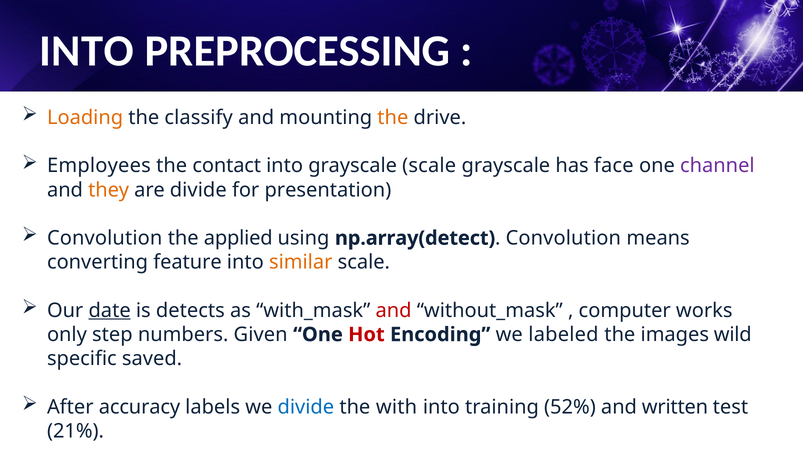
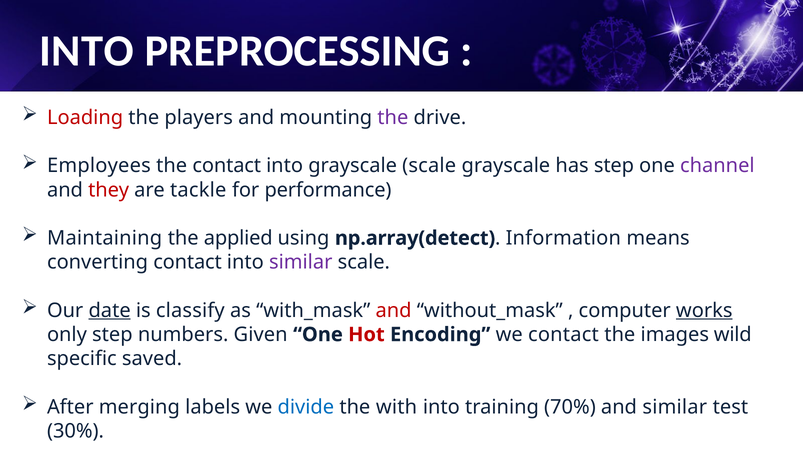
Loading colour: orange -> red
classify: classify -> players
the at (393, 118) colour: orange -> purple
has face: face -> step
they colour: orange -> red
are divide: divide -> tackle
presentation: presentation -> performance
Convolution at (105, 238): Convolution -> Maintaining
Convolution at (563, 238): Convolution -> Information
converting feature: feature -> contact
similar at (301, 262) colour: orange -> purple
detects: detects -> classify
works underline: none -> present
we labeled: labeled -> contact
accuracy: accuracy -> merging
52%: 52% -> 70%
and written: written -> similar
21%: 21% -> 30%
